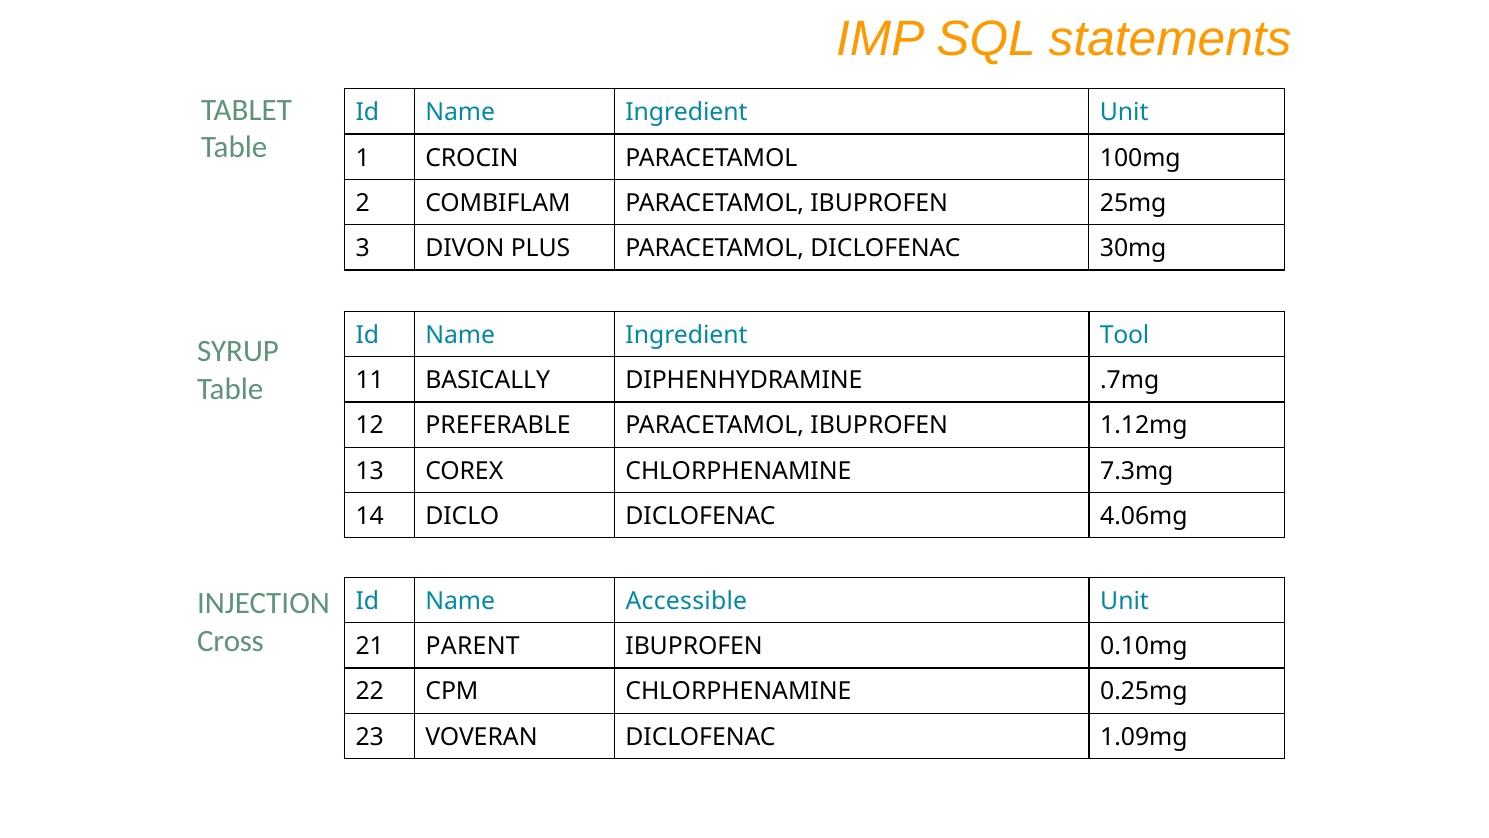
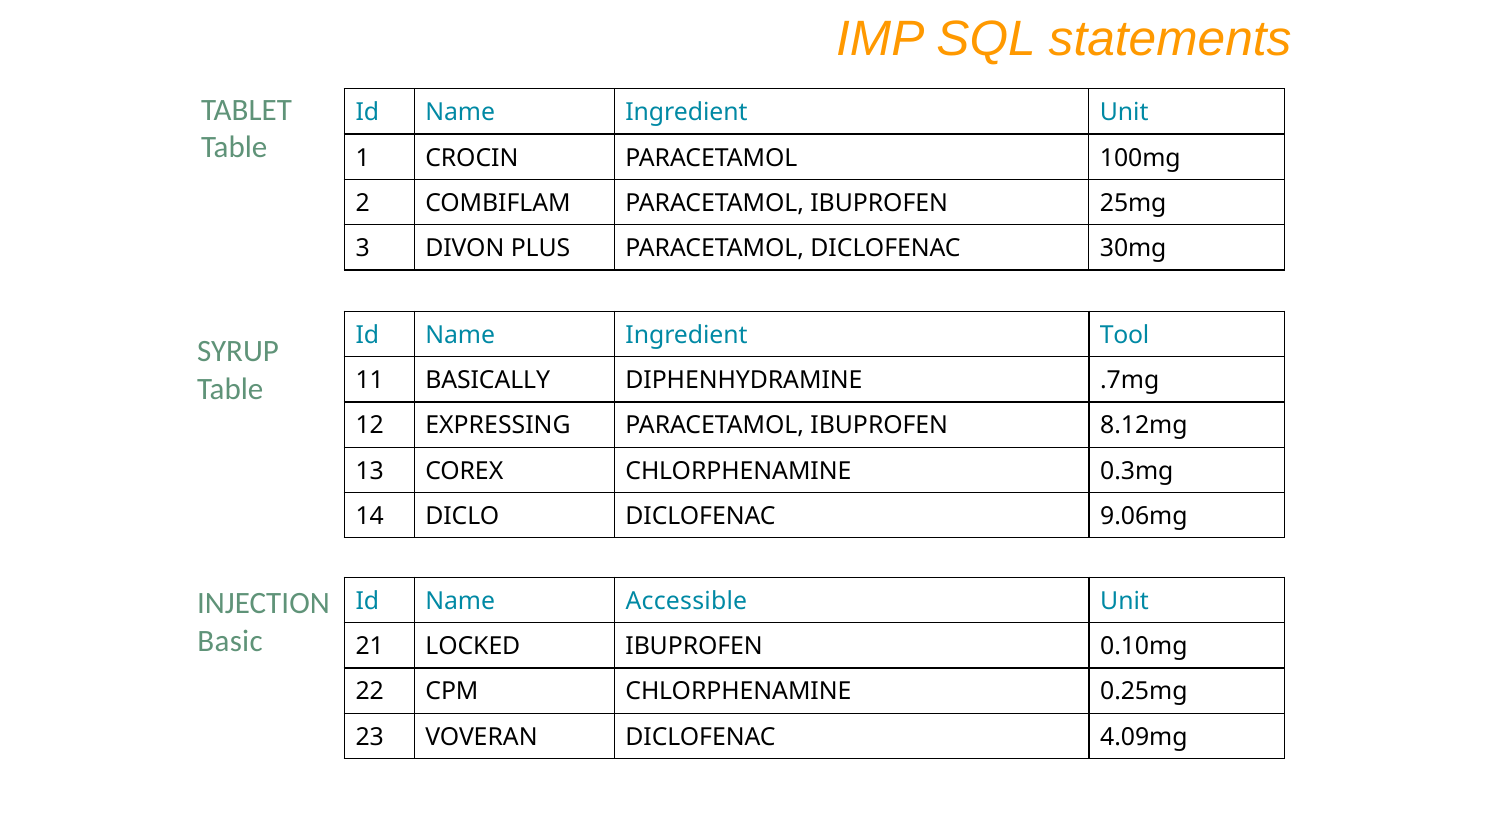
PREFERABLE: PREFERABLE -> EXPRESSING
1.12mg: 1.12mg -> 8.12mg
7.3mg: 7.3mg -> 0.3mg
4.06mg: 4.06mg -> 9.06mg
Cross: Cross -> Basic
PARENT: PARENT -> LOCKED
1.09mg: 1.09mg -> 4.09mg
